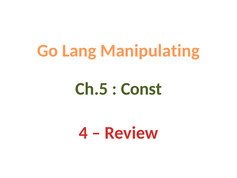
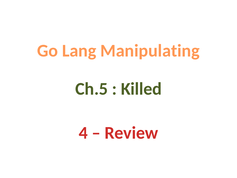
Const: Const -> Killed
